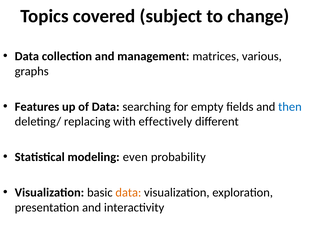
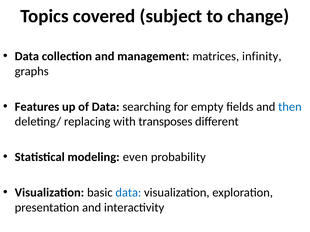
various: various -> infinity
effectively: effectively -> transposes
data at (128, 193) colour: orange -> blue
